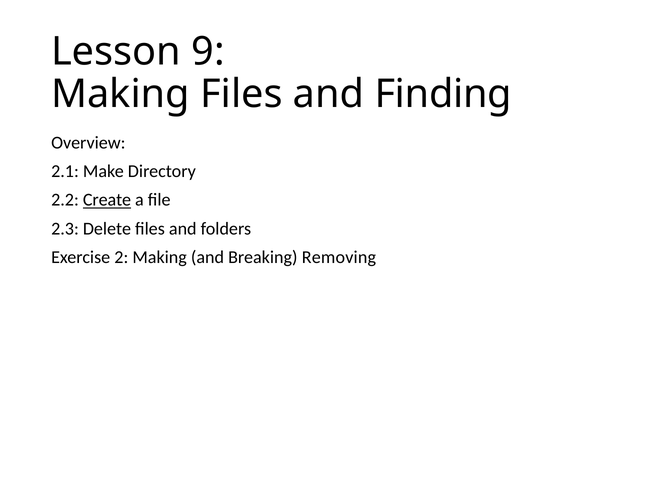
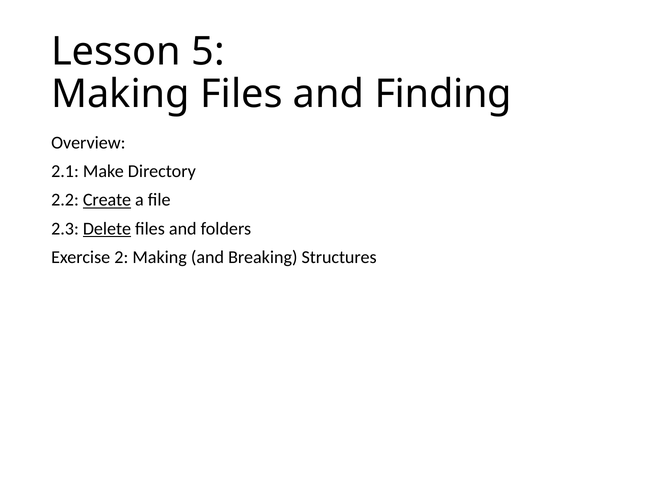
9: 9 -> 5
Delete underline: none -> present
Removing: Removing -> Structures
